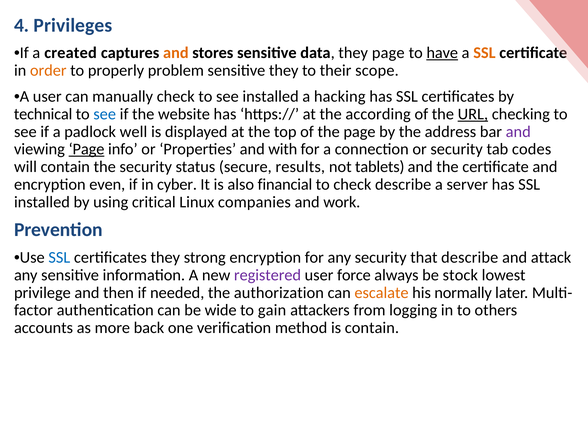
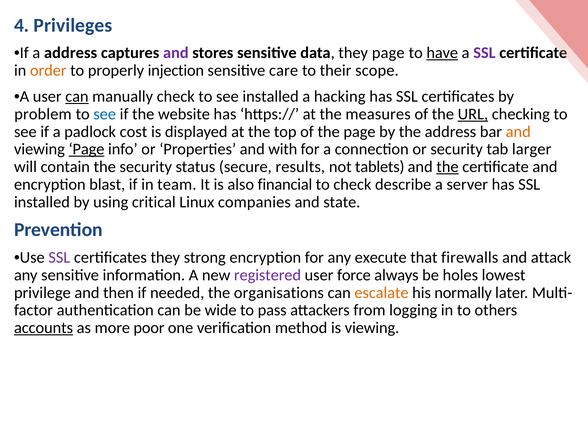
a created: created -> address
and at (176, 53) colour: orange -> purple
SSL at (484, 53) colour: orange -> purple
problem: problem -> injection
sensitive they: they -> care
can at (77, 96) underline: none -> present
technical: technical -> problem
according: according -> measures
well: well -> cost
and at (518, 132) colour: purple -> orange
codes: codes -> larger
the at (447, 167) underline: none -> present
even: even -> blast
cyber: cyber -> team
work: work -> state
SSL at (59, 257) colour: blue -> purple
any security: security -> execute
that describe: describe -> firewalls
stock: stock -> holes
authorization: authorization -> organisations
gain: gain -> pass
accounts underline: none -> present
back: back -> poor
is contain: contain -> viewing
